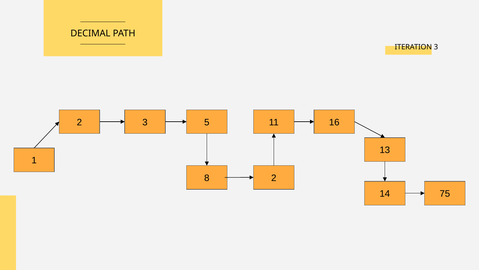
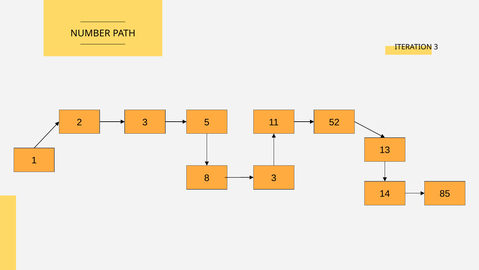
DECIMAL: DECIMAL -> NUMBER
16: 16 -> 52
8 2: 2 -> 3
75: 75 -> 85
